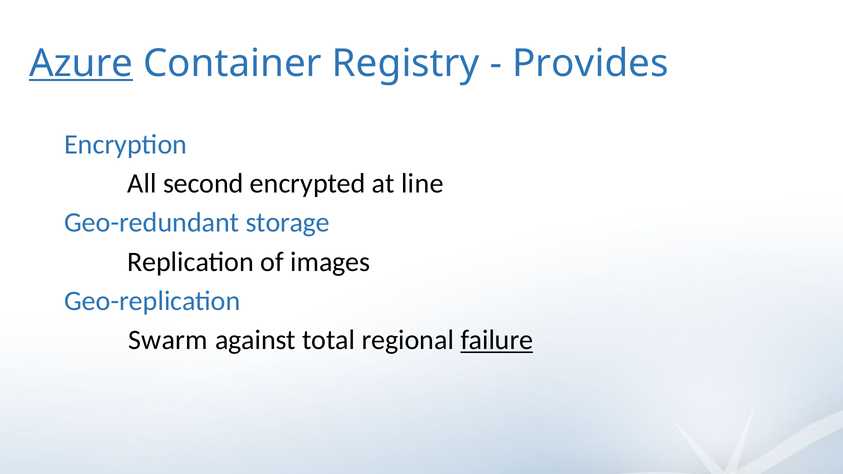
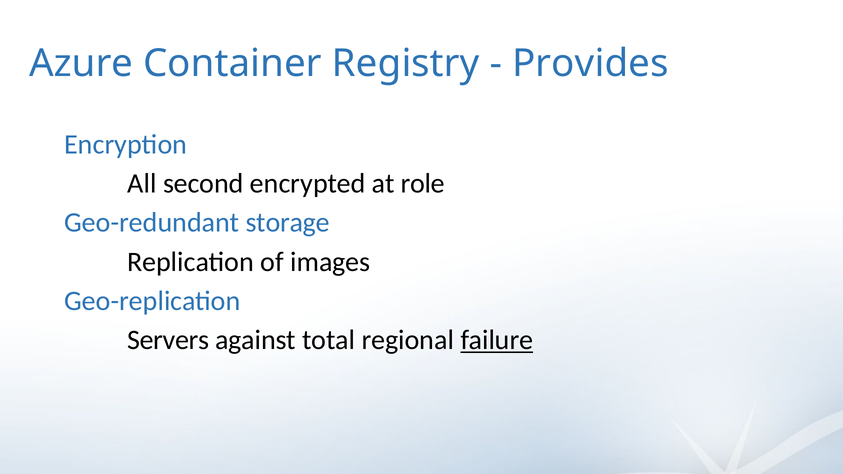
Azure underline: present -> none
line: line -> role
Swarm: Swarm -> Servers
